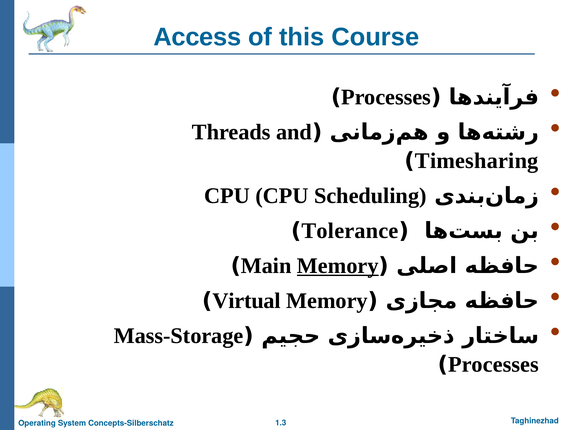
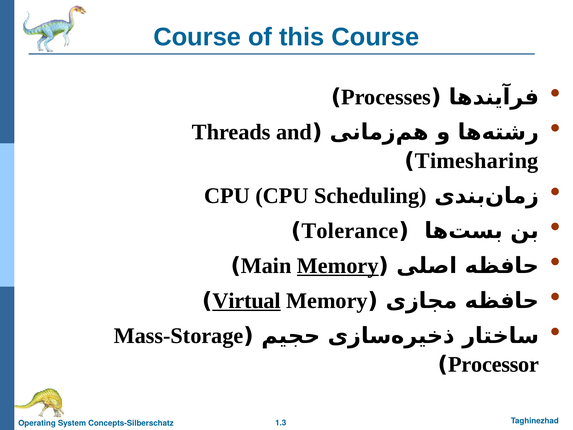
Access at (197, 37): Access -> Course
Virtual underline: none -> present
Processes at (493, 364): Processes -> Processor
